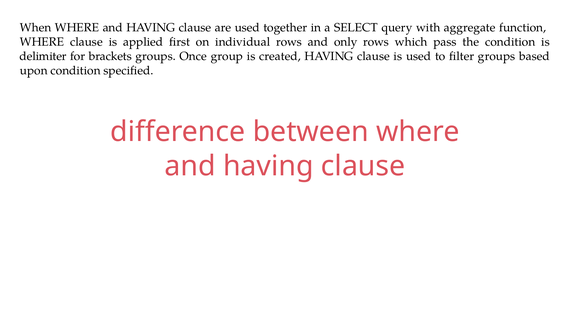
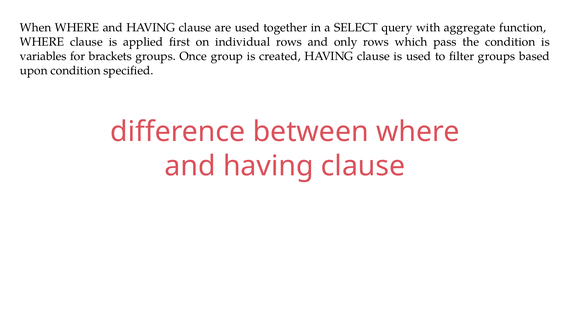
delimiter: delimiter -> variables
